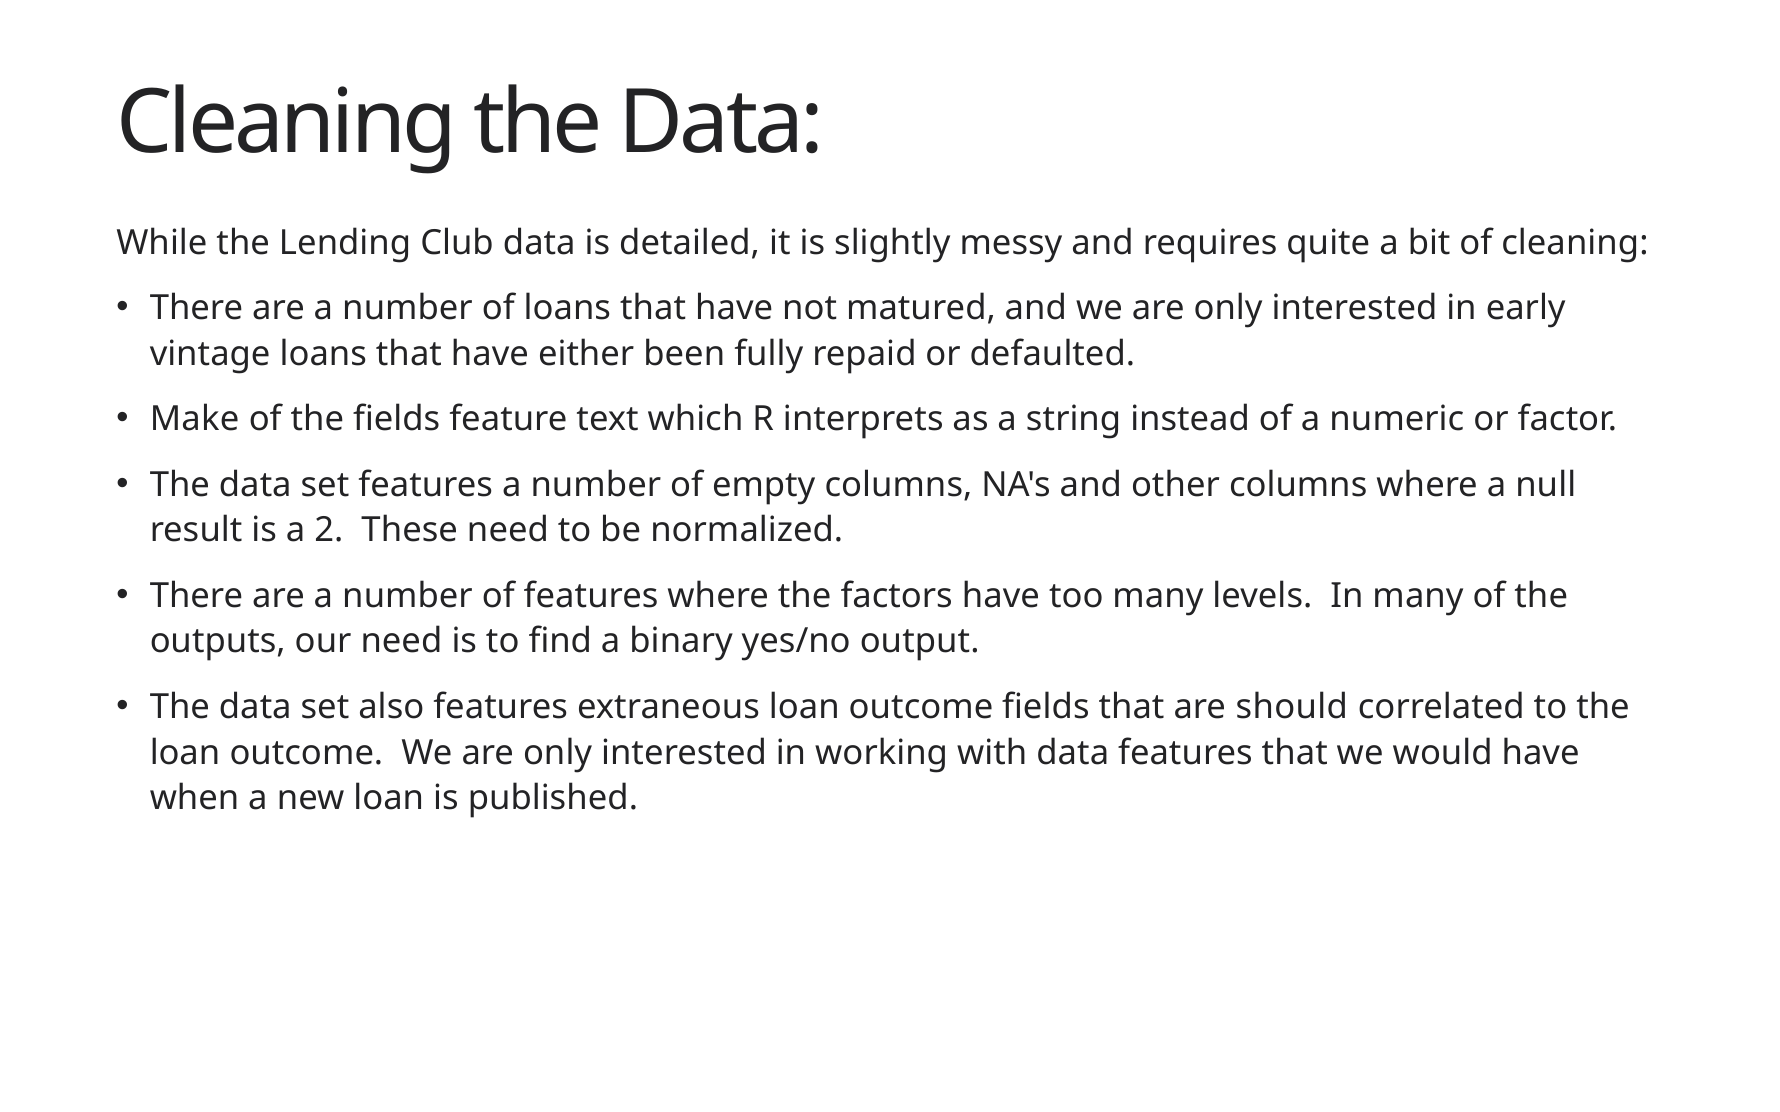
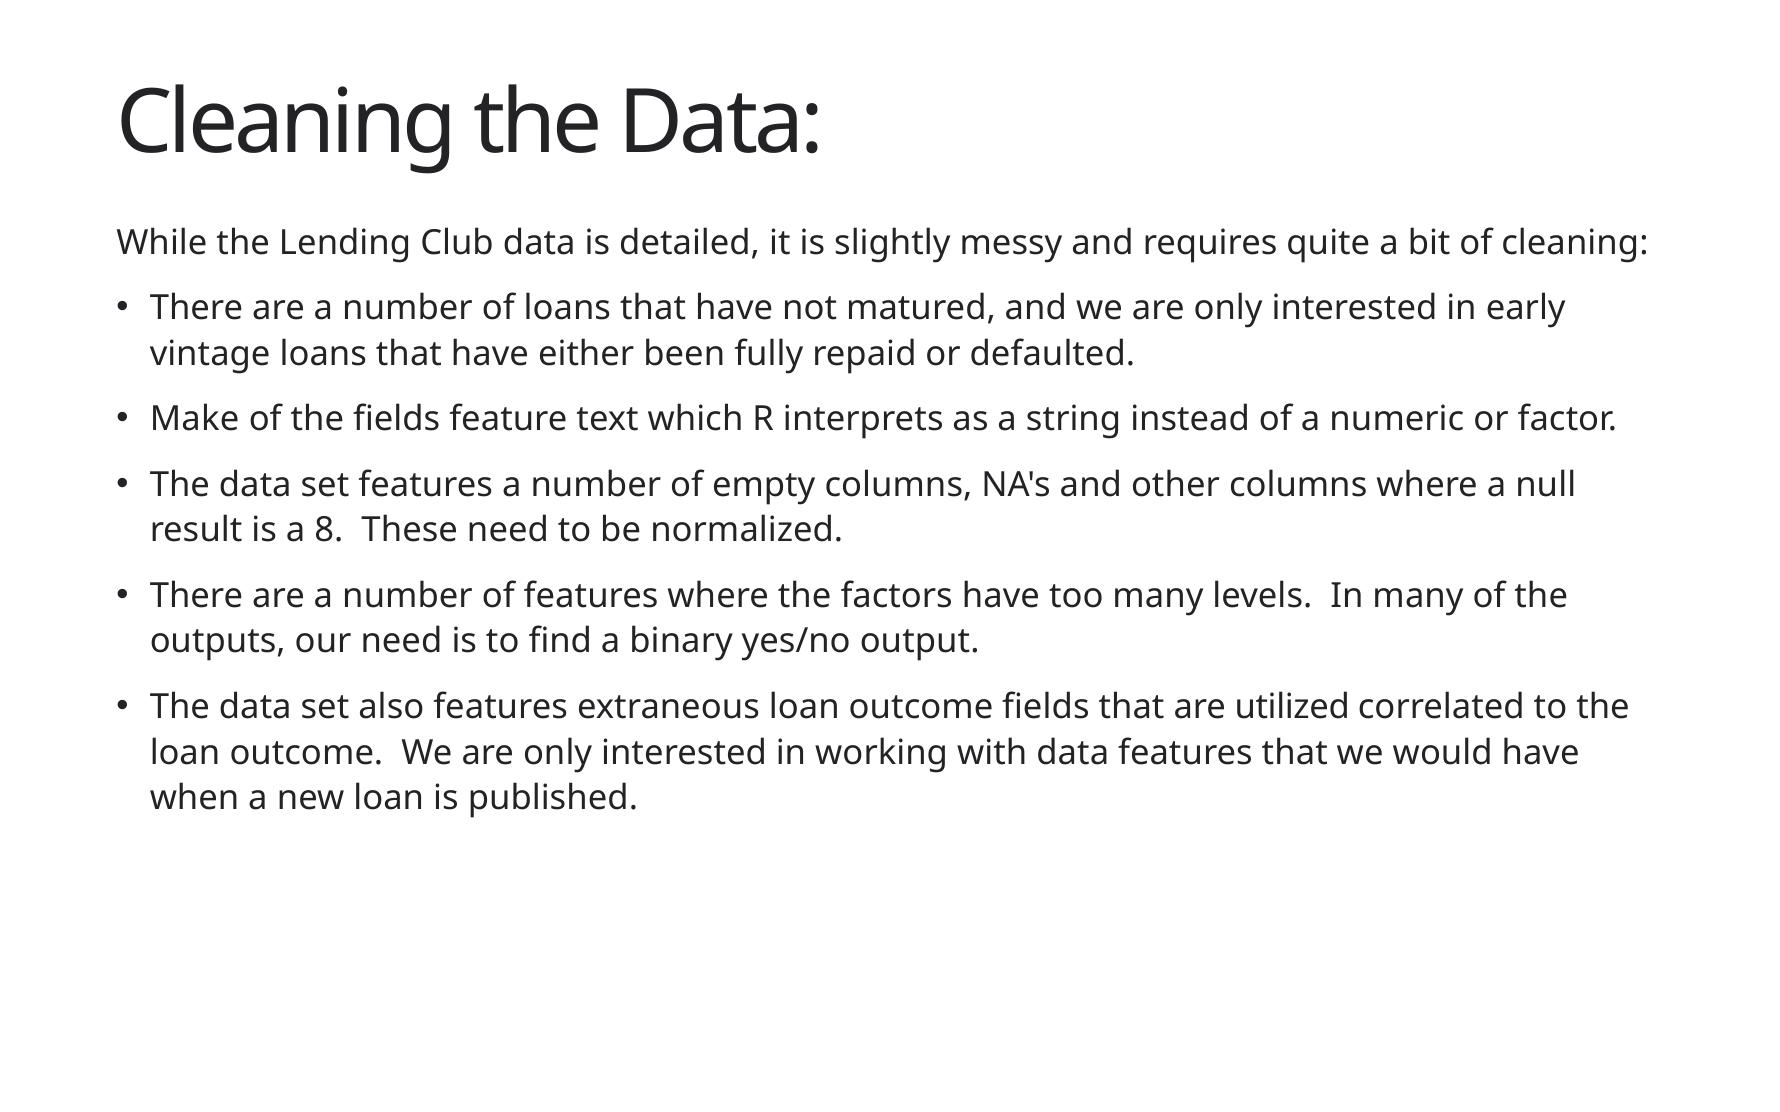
2: 2 -> 8
should: should -> utilized
